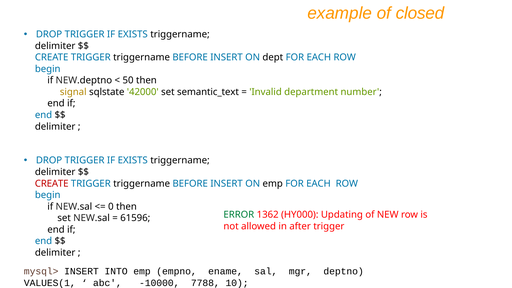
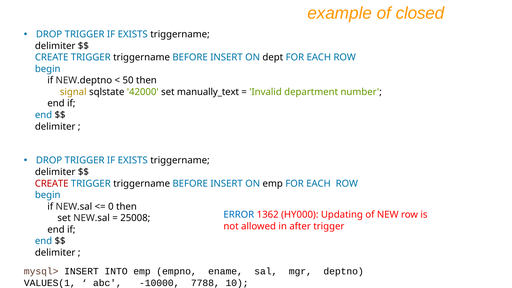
semantic_text: semantic_text -> manually_text
ERROR colour: green -> blue
61596: 61596 -> 25008
